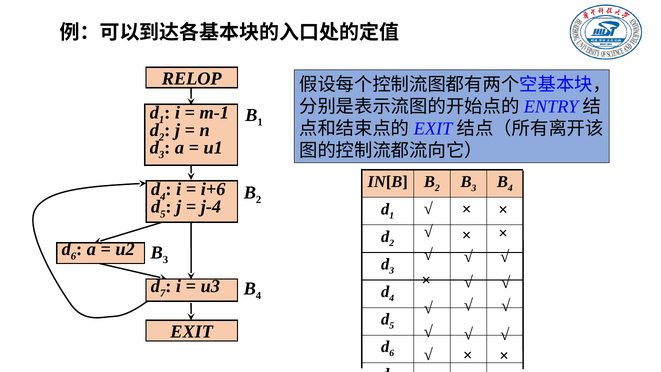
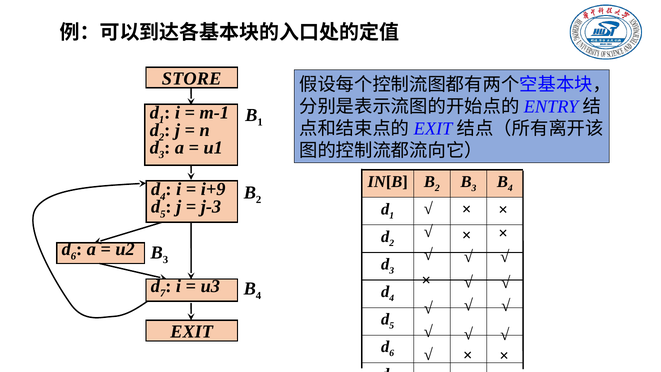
RELOP: RELOP -> STORE
i+6: i+6 -> i+9
j-4: j-4 -> j-3
